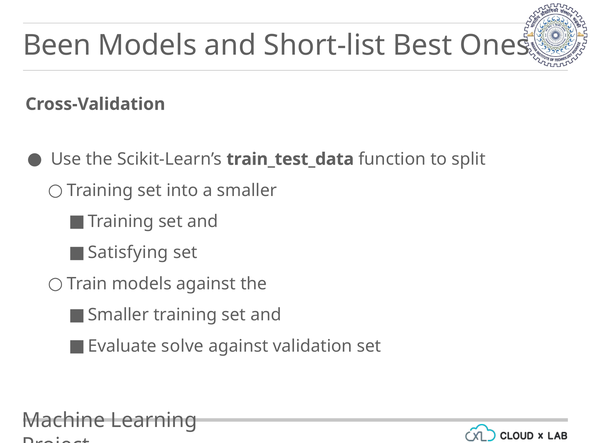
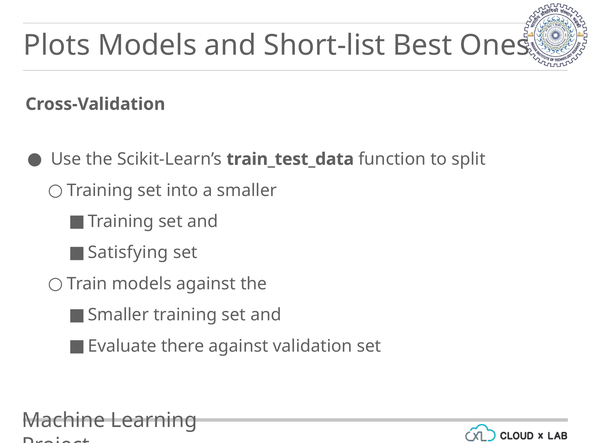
Been: Been -> Plots
solve: solve -> there
